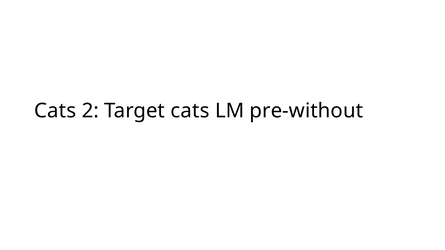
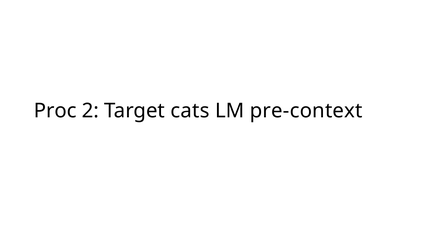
Cats at (55, 111): Cats -> Proc
pre-without: pre-without -> pre-context
